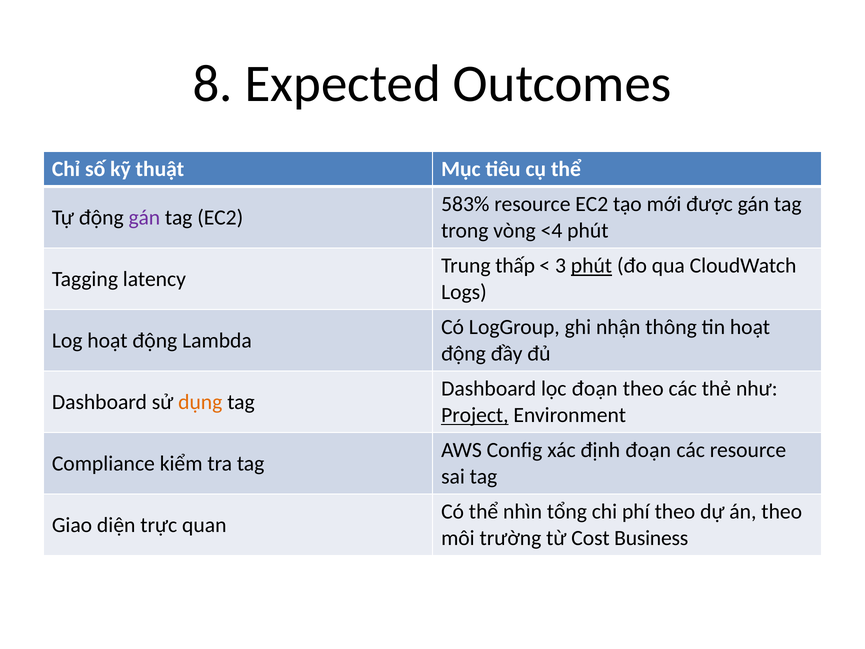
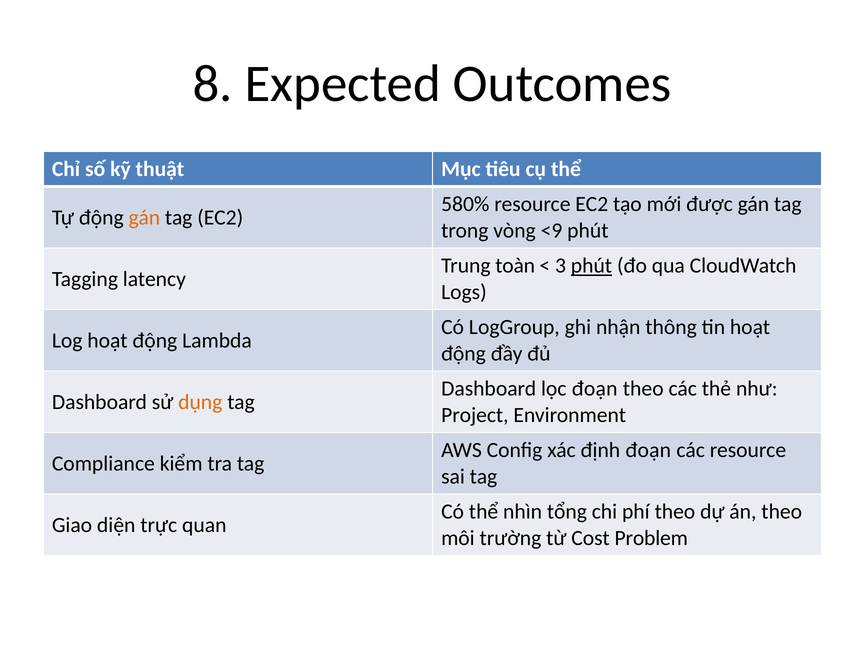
583%: 583% -> 580%
gán at (144, 217) colour: purple -> orange
<4: <4 -> <9
thấp: thấp -> toàn
Project underline: present -> none
Business: Business -> Problem
